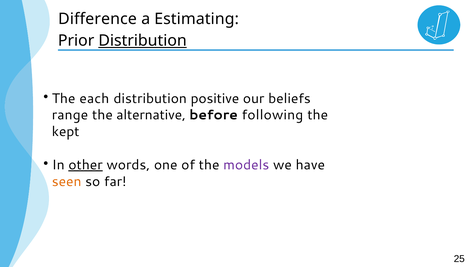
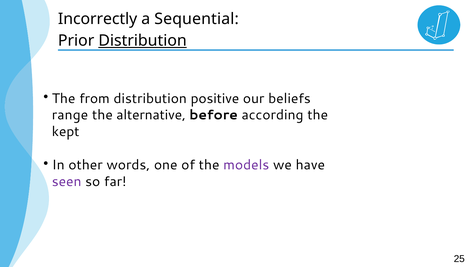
Difference: Difference -> Incorrectly
Estimating: Estimating -> Sequential
each: each -> from
following: following -> according
other underline: present -> none
seen colour: orange -> purple
